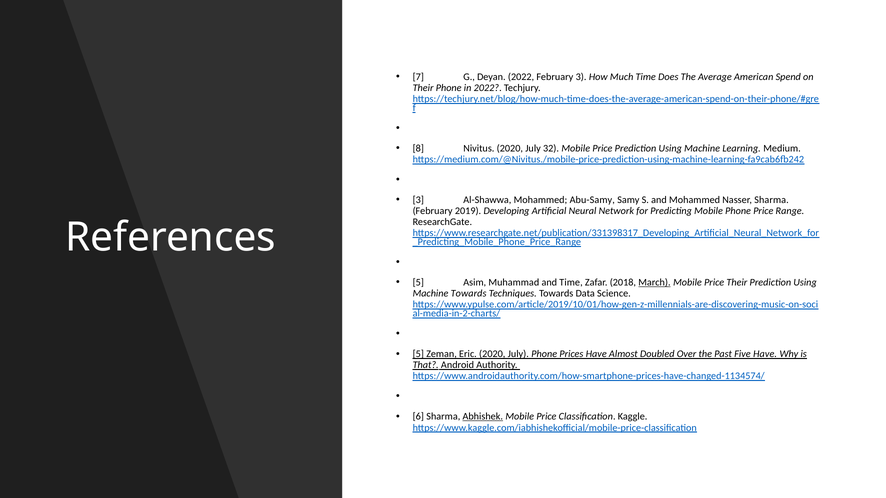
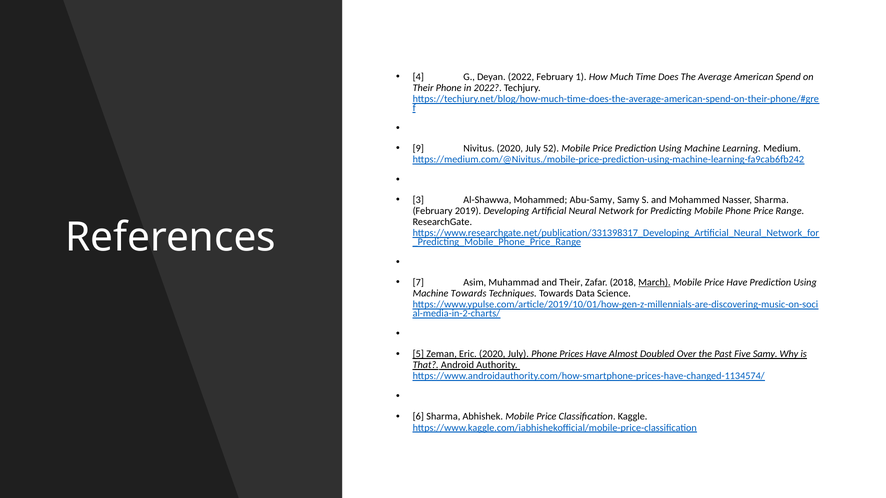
7: 7 -> 4
February 3: 3 -> 1
8: 8 -> 9
32: 32 -> 52
5 at (418, 283): 5 -> 7
and Time: Time -> Their
Price Their: Their -> Have
Five Have: Have -> Samy
Abhishek underline: present -> none
